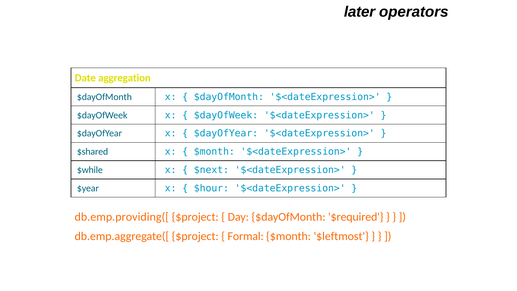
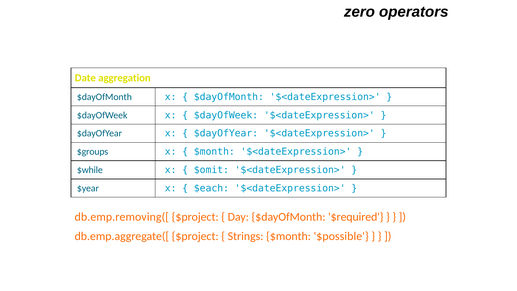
later: later -> zero
$shared: $shared -> $groups
$next: $next -> $omit
$hour: $hour -> $each
db.emp.providing([: db.emp.providing([ -> db.emp.removing([
Formal: Formal -> Strings
$leftmost: $leftmost -> $possible
